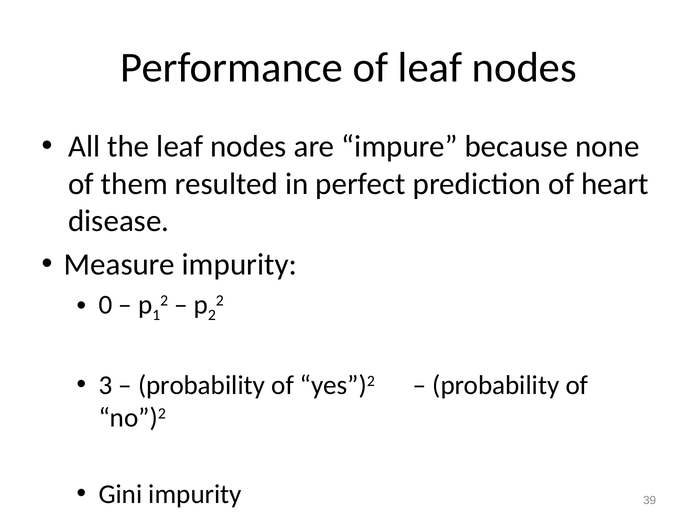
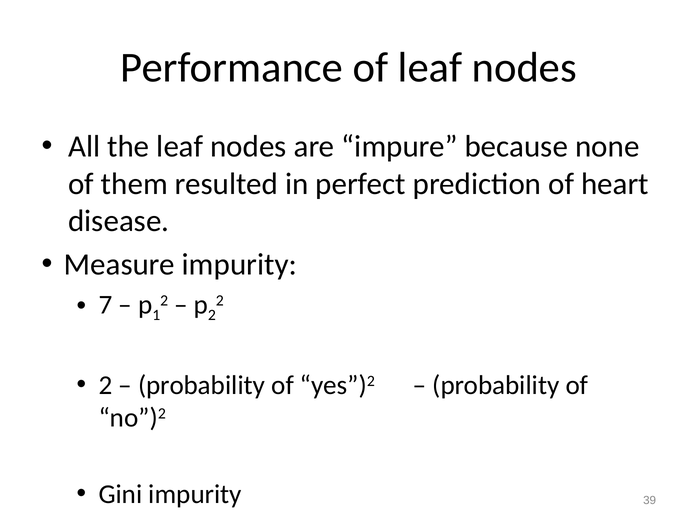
0: 0 -> 7
3 at (105, 385): 3 -> 2
